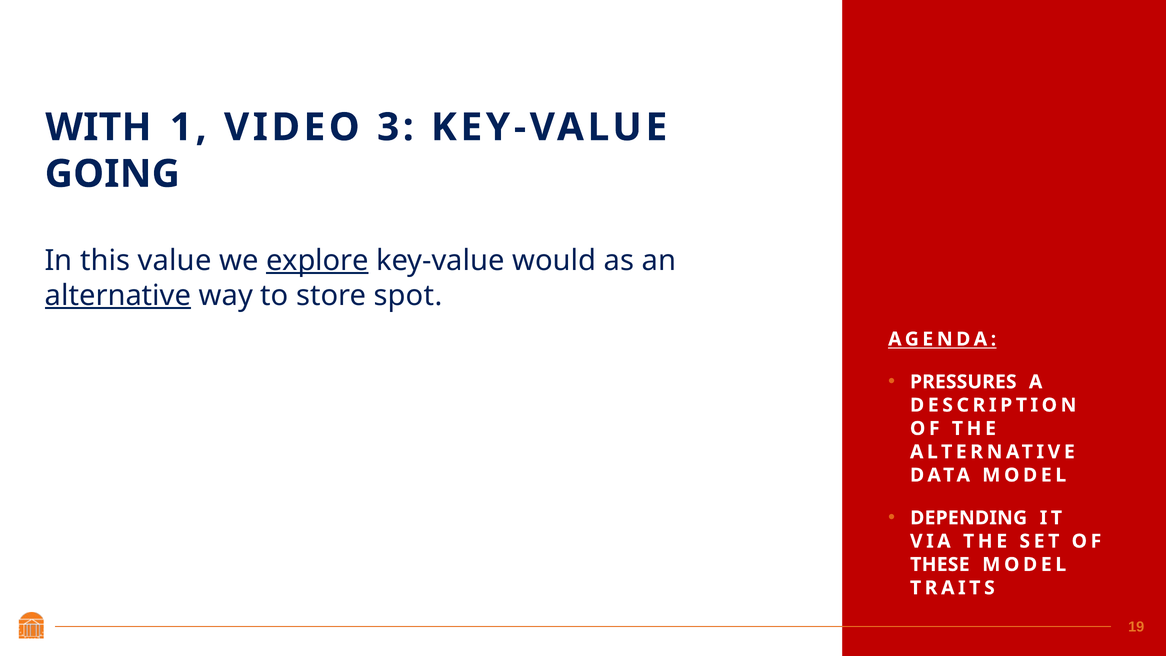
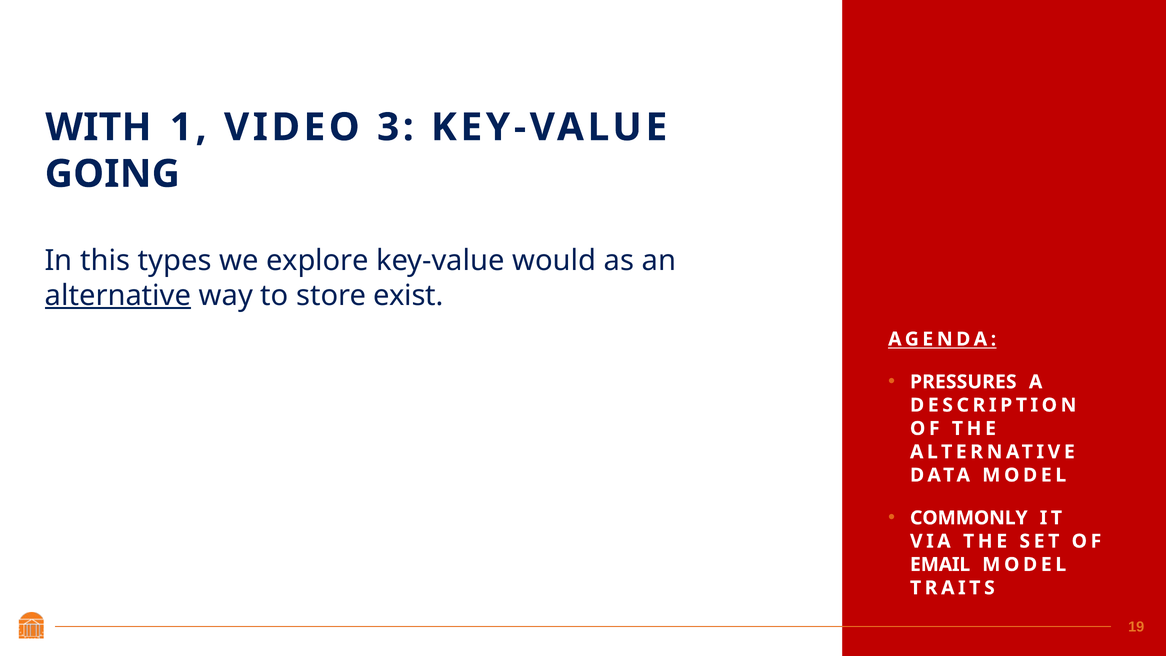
value: value -> types
explore underline: present -> none
spot: spot -> exist
DEPENDING: DEPENDING -> COMMONLY
THESE: THESE -> EMAIL
